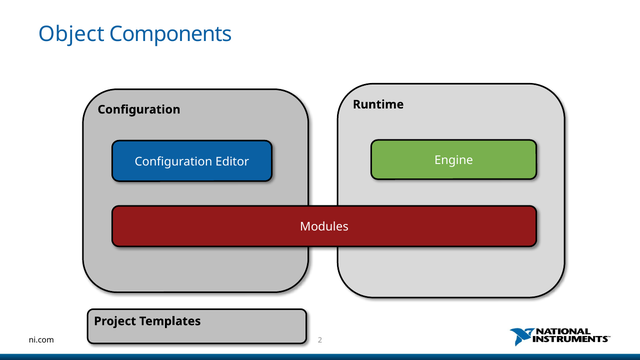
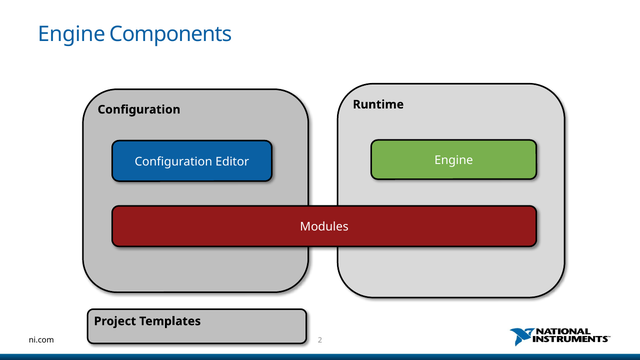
Object at (71, 34): Object -> Engine
